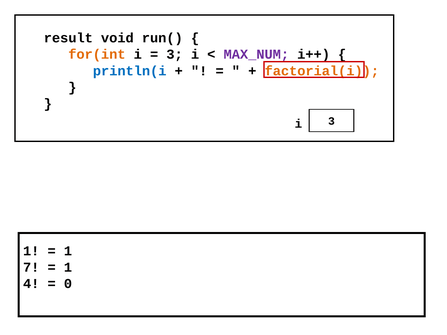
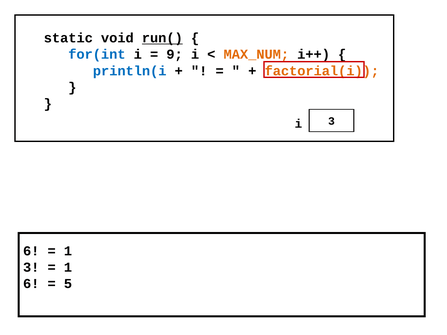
result: result -> static
run( underline: none -> present
for(int colour: orange -> blue
3 at (175, 55): 3 -> 9
MAX_NUM colour: purple -> orange
1 at (31, 251): 1 -> 6
7 at (31, 268): 7 -> 3
4 at (31, 284): 4 -> 6
0: 0 -> 5
